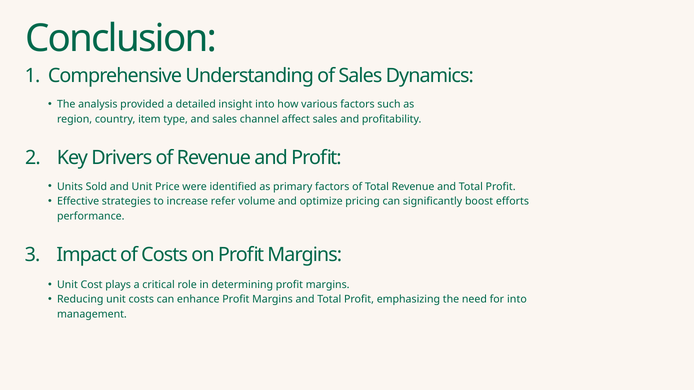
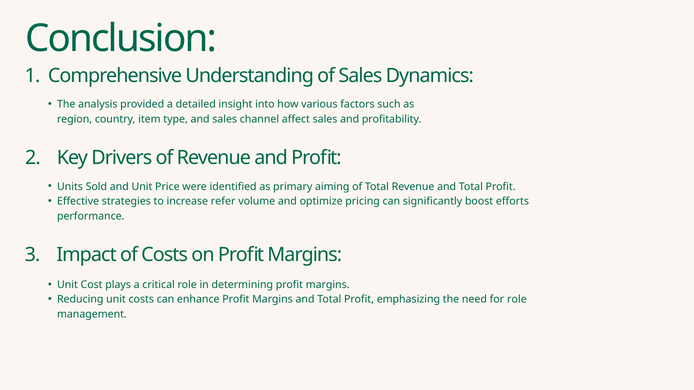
primary factors: factors -> aiming
for into: into -> role
